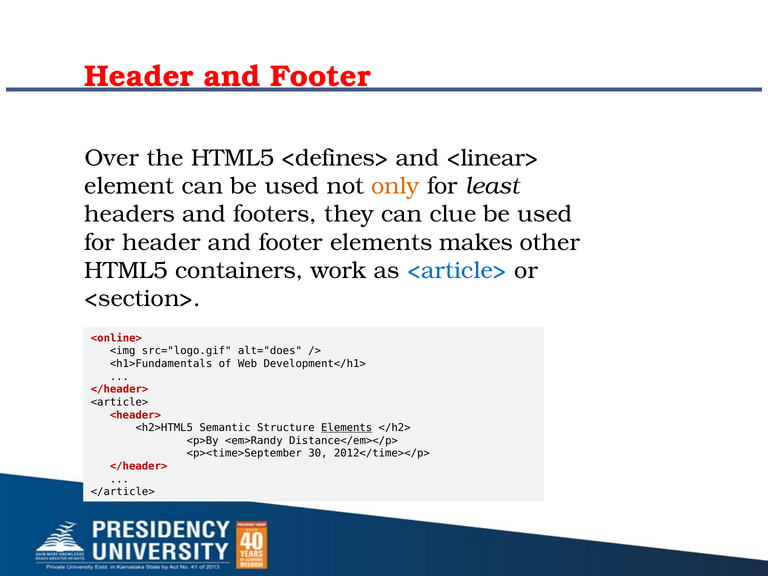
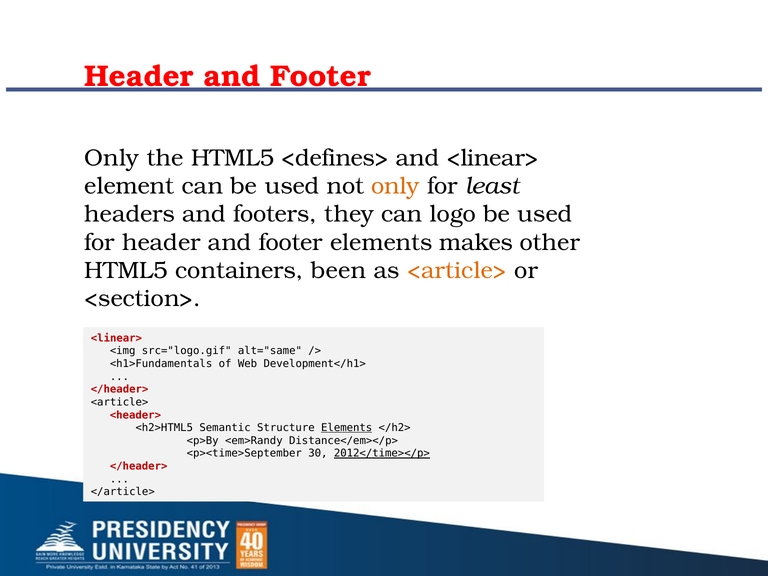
Over at (112, 158): Over -> Only
clue: clue -> logo
work: work -> been
<article> at (457, 270) colour: blue -> orange
<online> at (116, 338): <online> -> <linear>
alt="does: alt="does -> alt="same
2012</time></p> underline: none -> present
